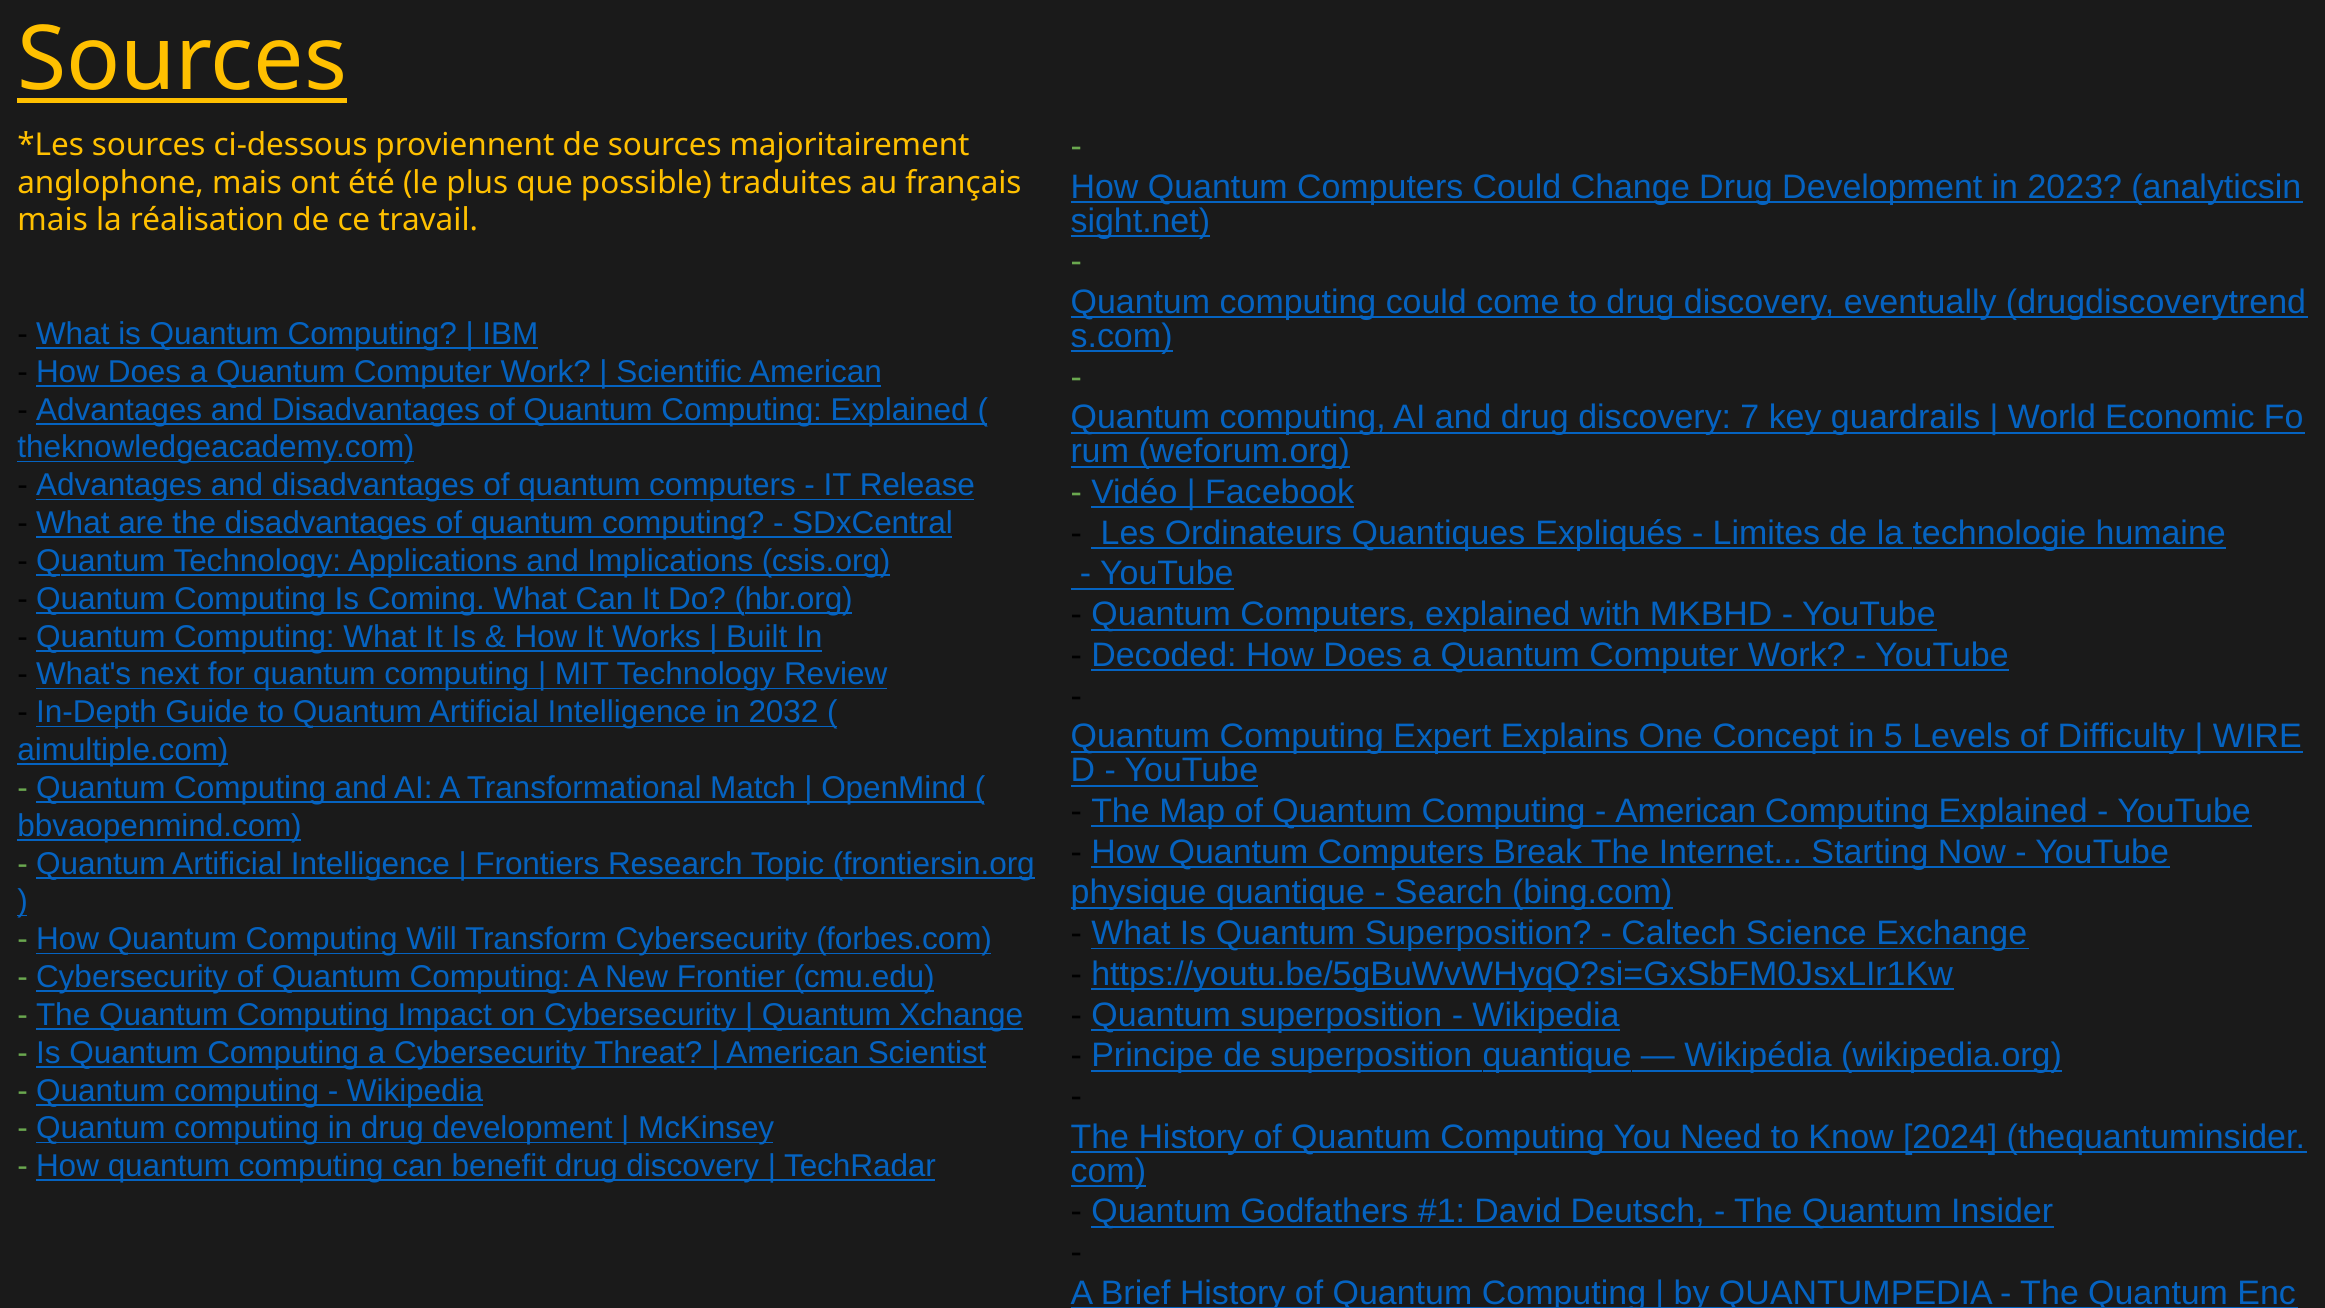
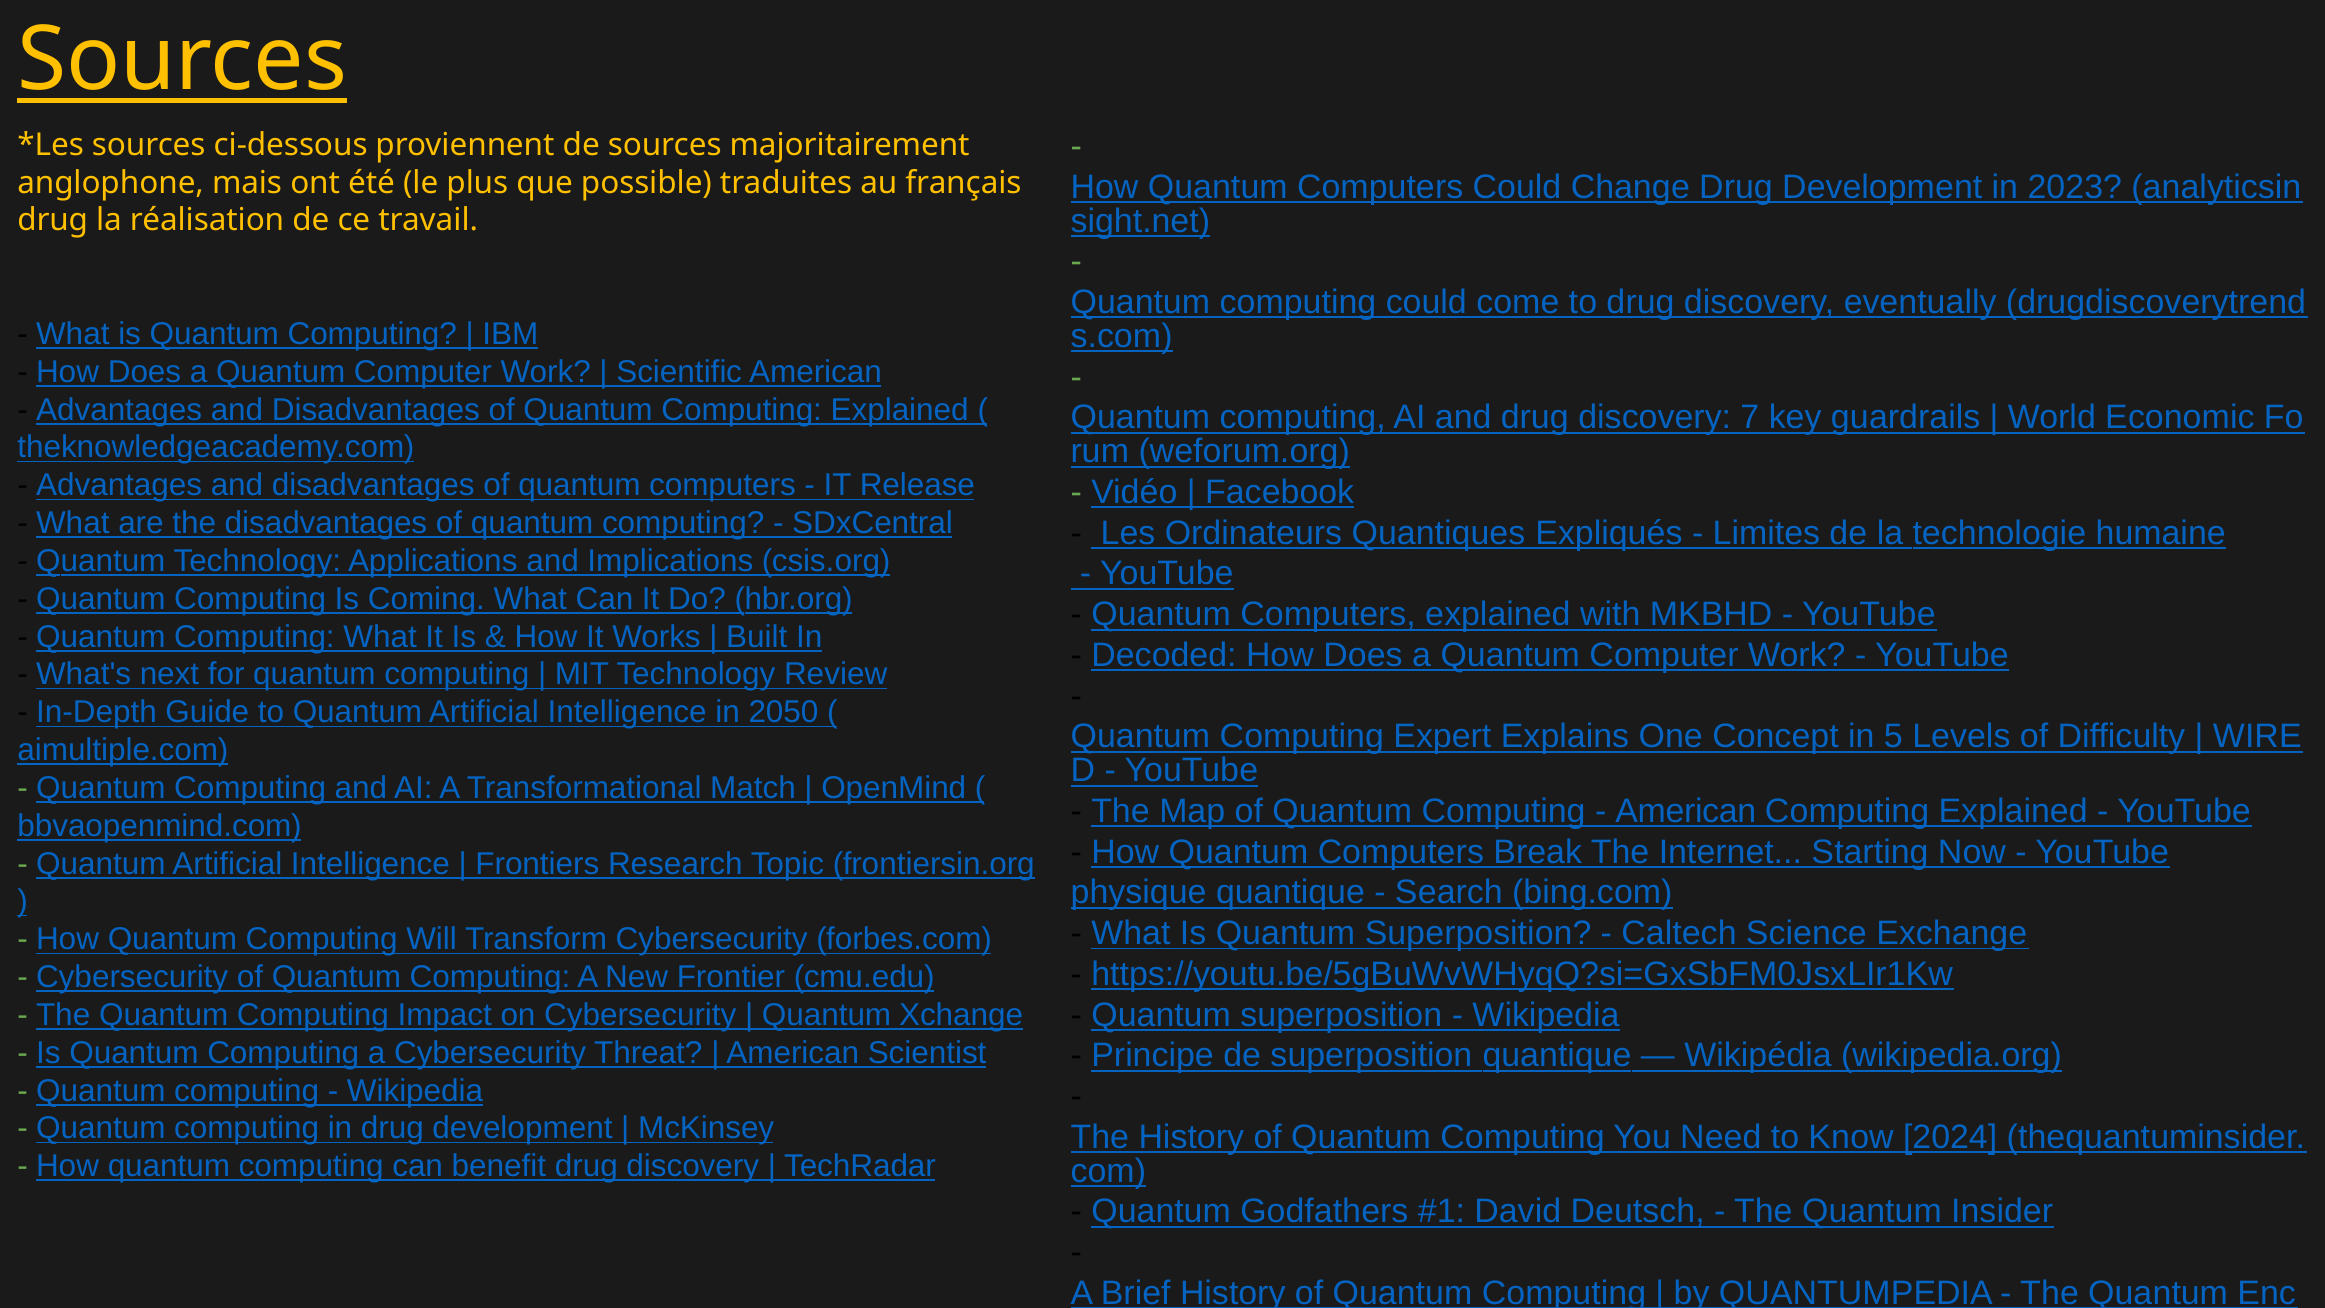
mais at (53, 220): mais -> drug
2032: 2032 -> 2050
